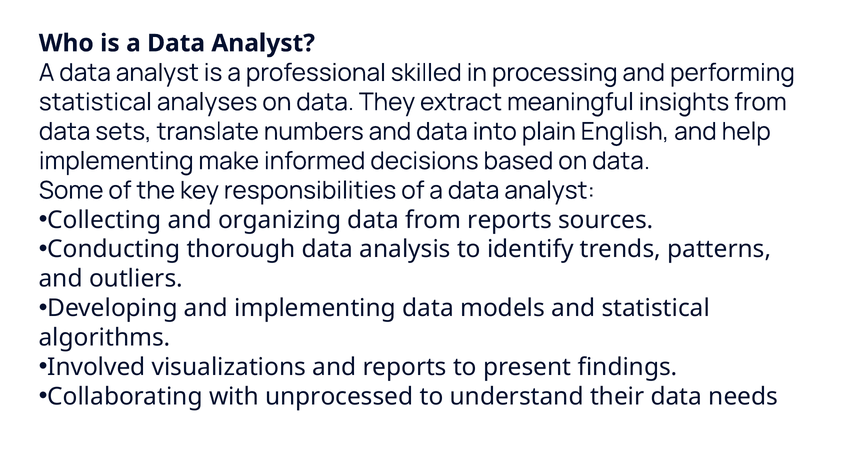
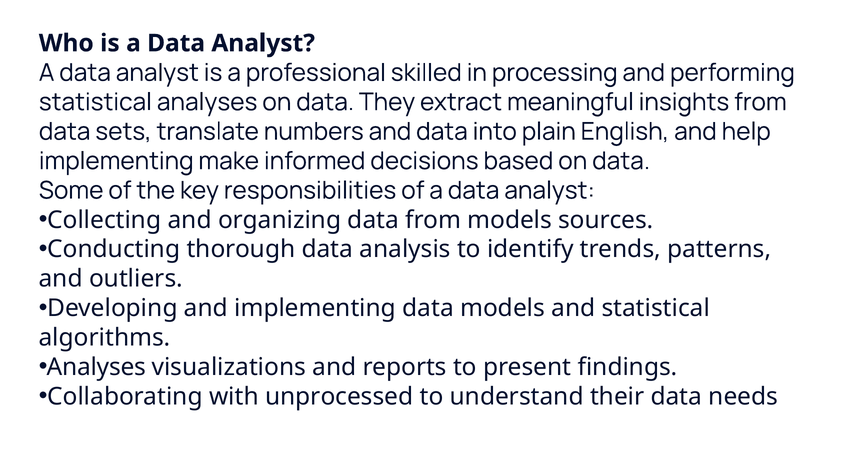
from reports: reports -> models
Involved at (96, 368): Involved -> Analyses
